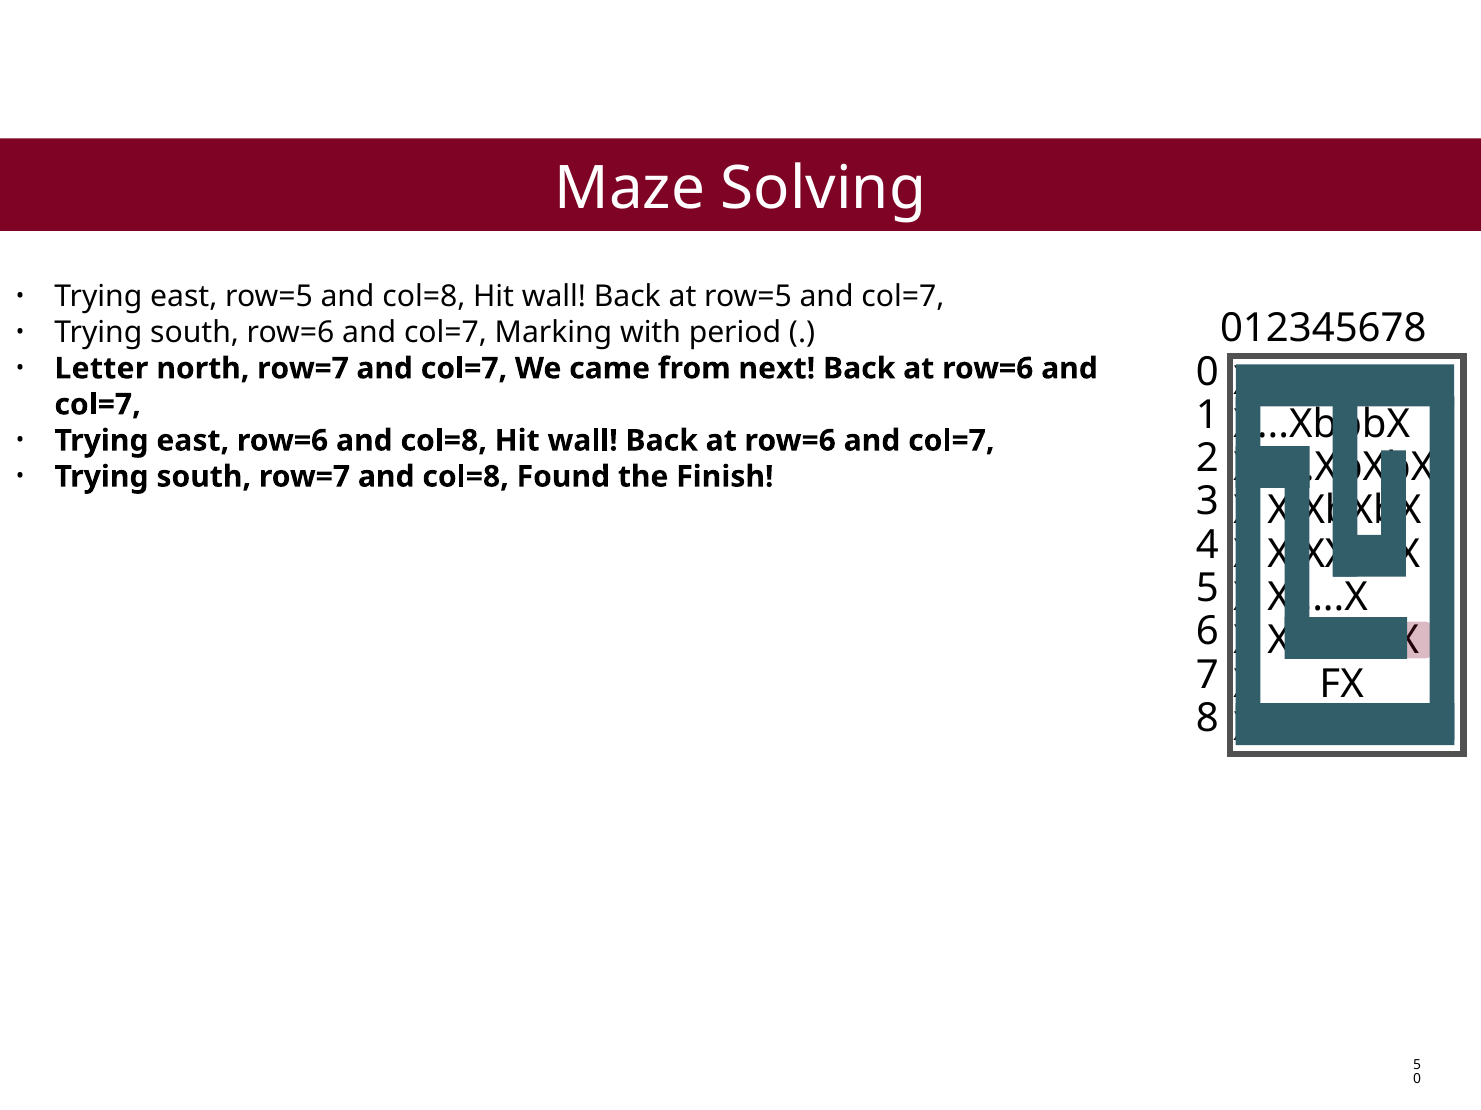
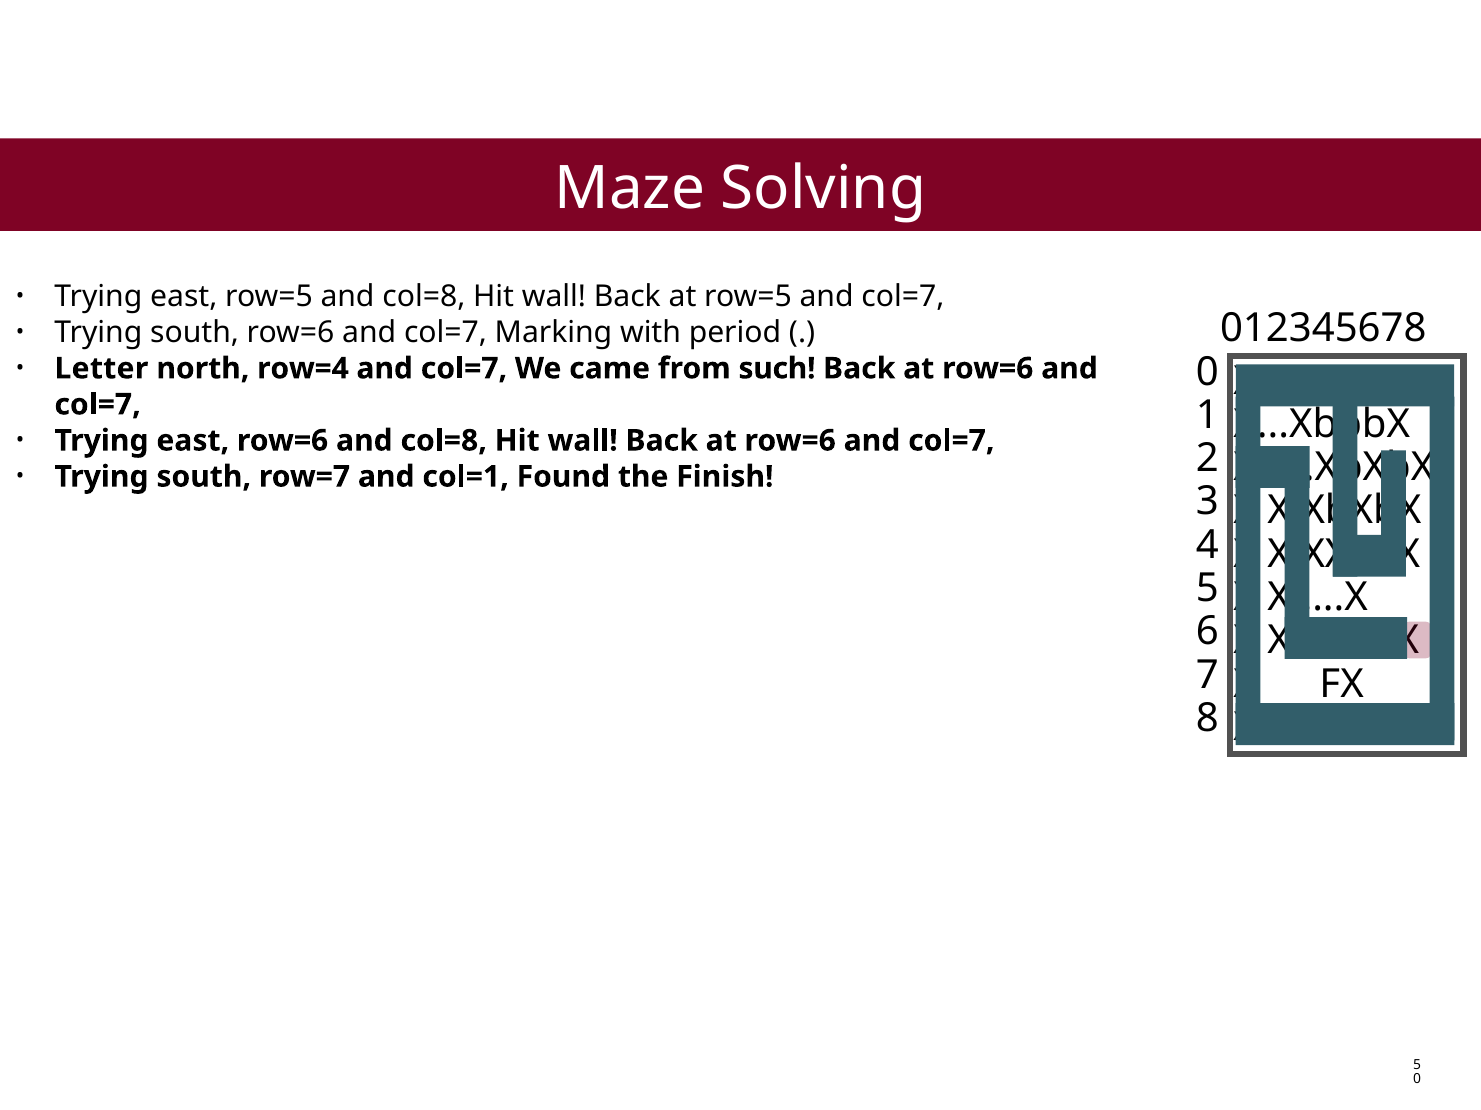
north row=7: row=7 -> row=4
next: next -> such
row=7 and col=8: col=8 -> col=1
